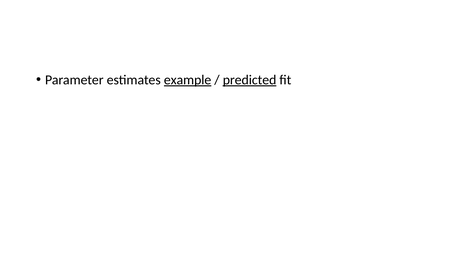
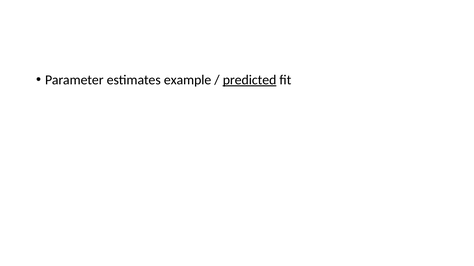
example underline: present -> none
